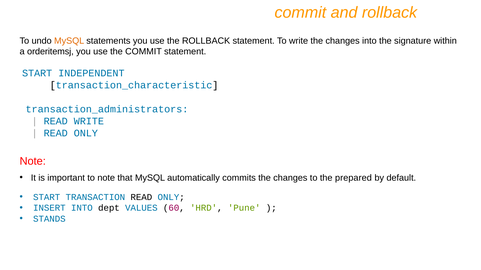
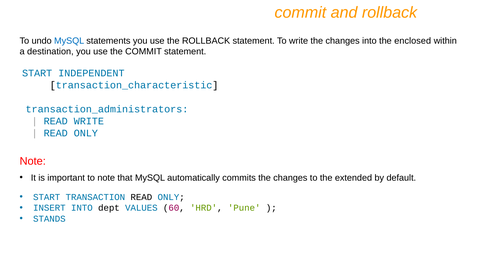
MySQL at (69, 41) colour: orange -> blue
signature: signature -> enclosed
orderitemsj: orderitemsj -> destination
prepared: prepared -> extended
